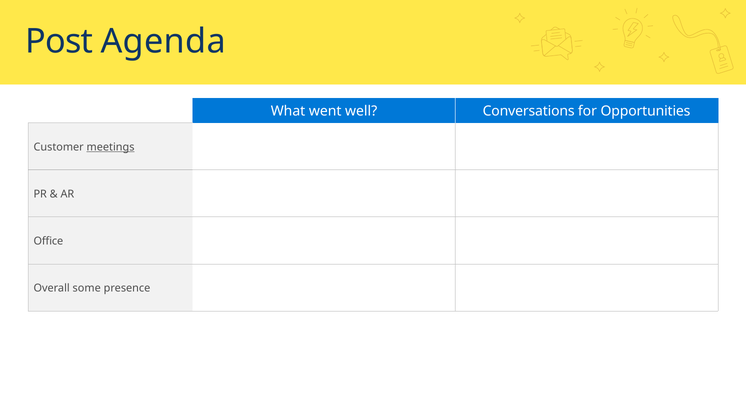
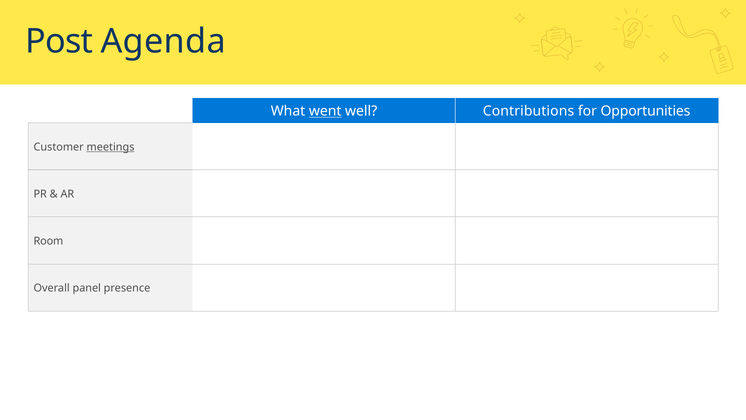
went underline: none -> present
Conversations: Conversations -> Contributions
Office: Office -> Room
some: some -> panel
